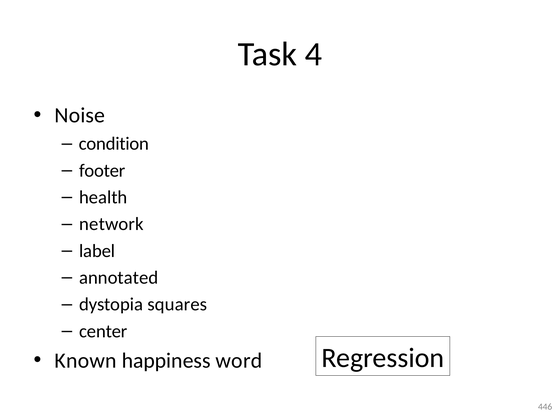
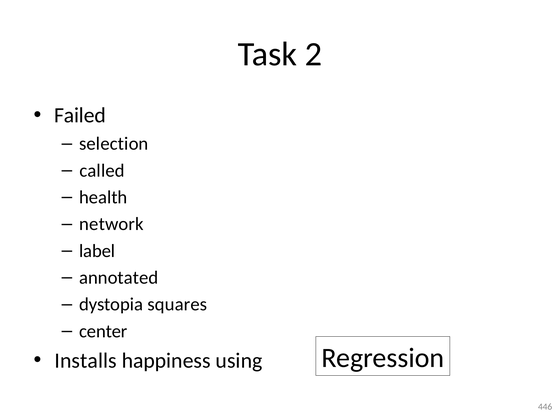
4: 4 -> 2
Noise: Noise -> Failed
condition: condition -> selection
footer: footer -> called
Known: Known -> Installs
word: word -> using
